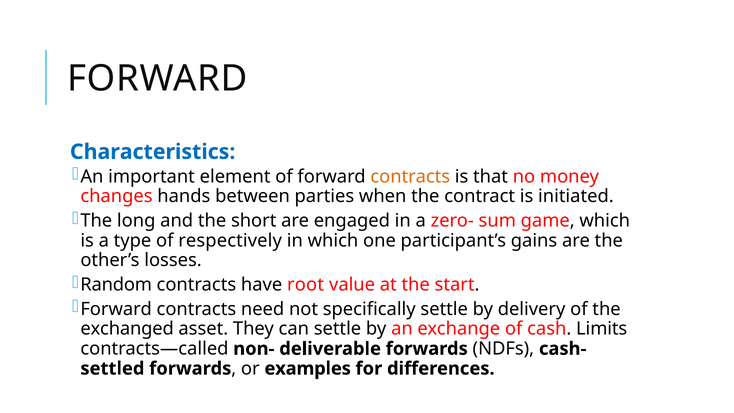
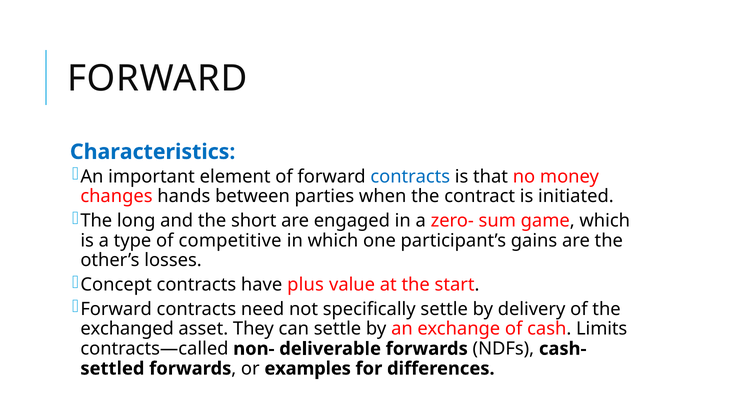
contracts at (410, 176) colour: orange -> blue
respectively: respectively -> competitive
Random: Random -> Concept
root: root -> plus
